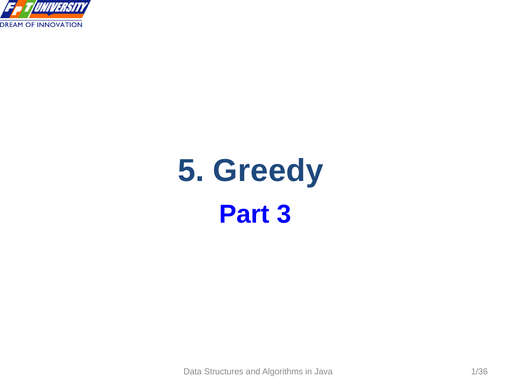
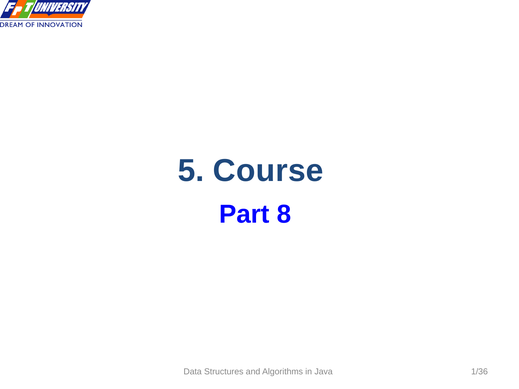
Greedy: Greedy -> Course
3: 3 -> 8
